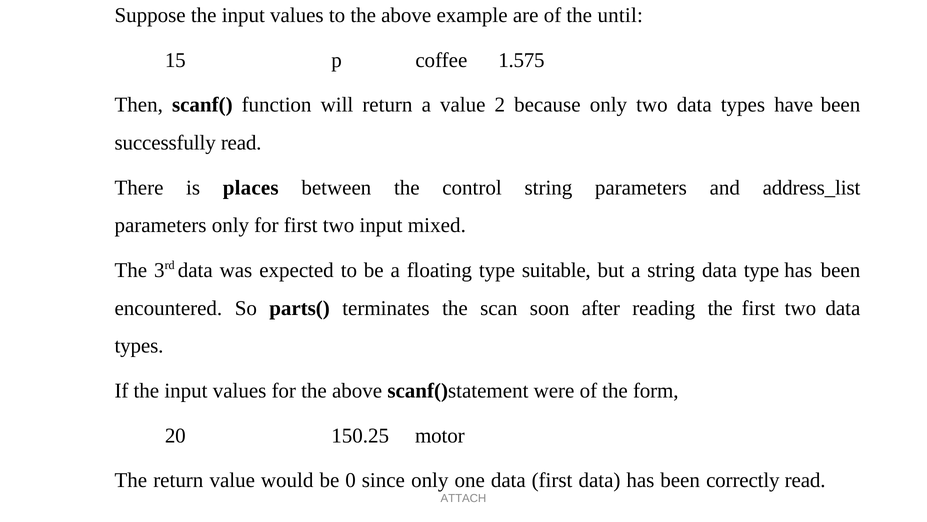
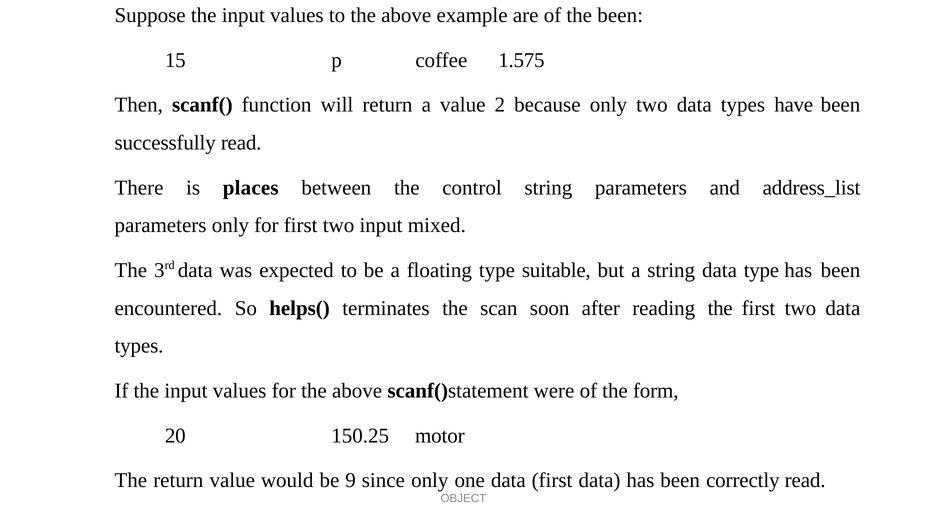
the until: until -> been
parts(: parts( -> helps(
0: 0 -> 9
ATTACH: ATTACH -> OBJECT
